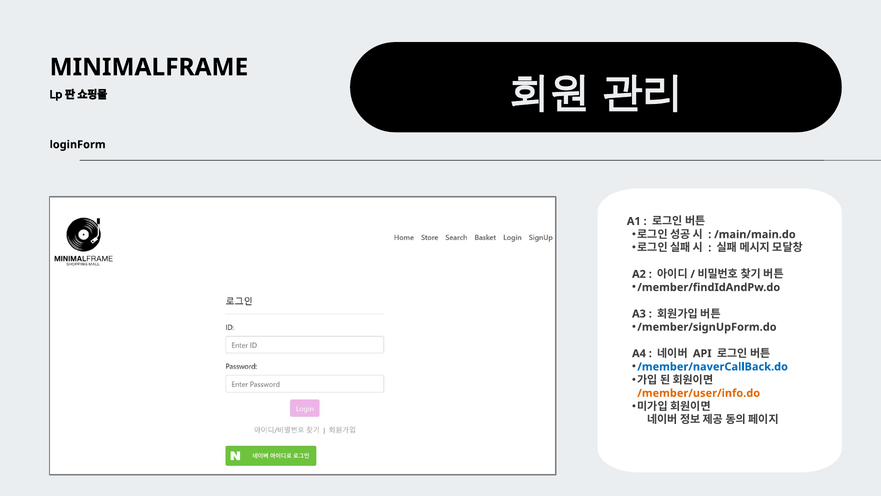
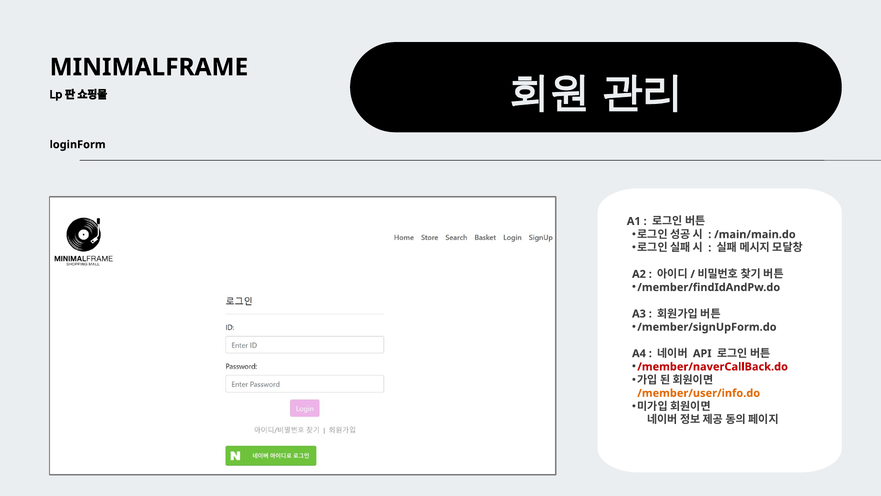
/member/naverCallBack.do colour: blue -> red
